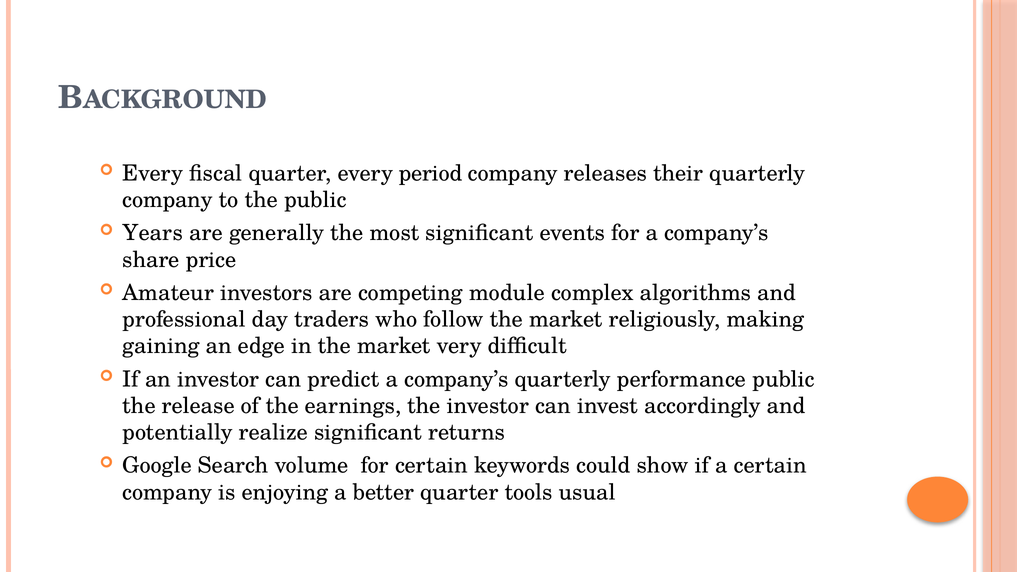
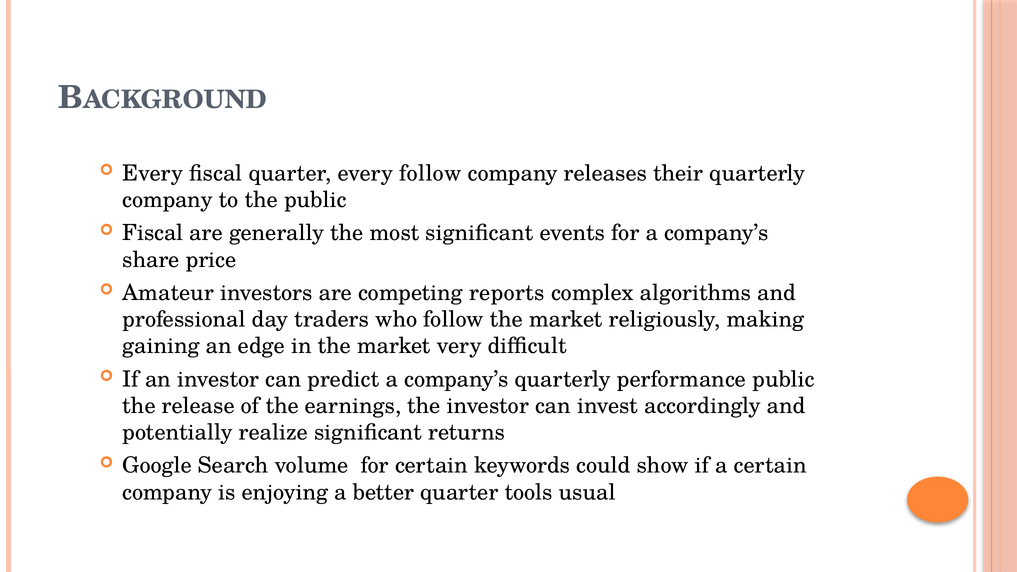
every period: period -> follow
Years at (153, 233): Years -> Fiscal
module: module -> reports
